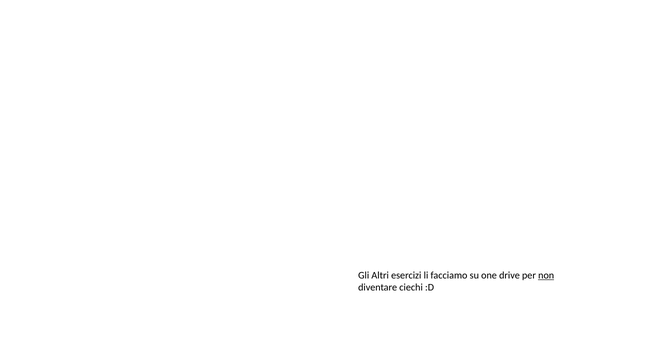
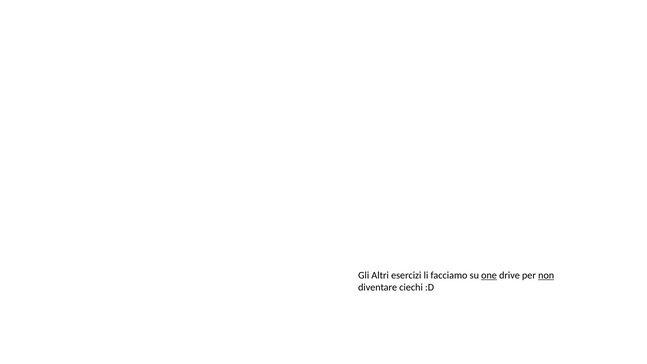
one underline: none -> present
